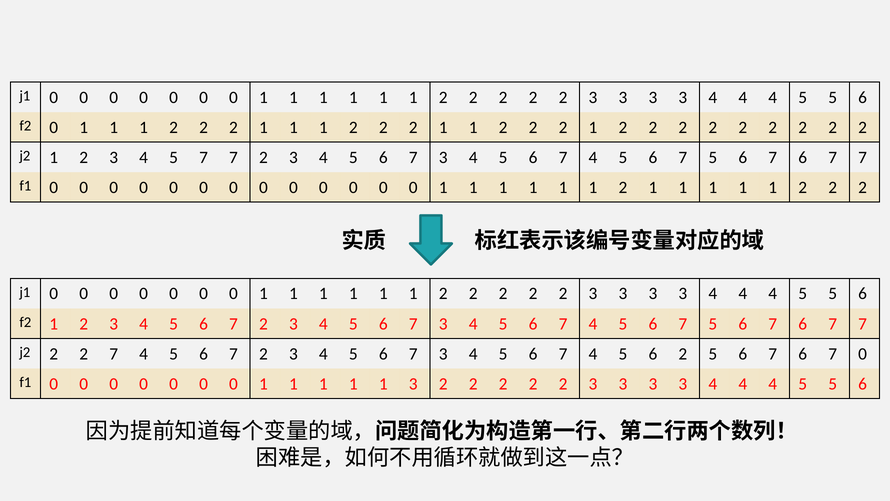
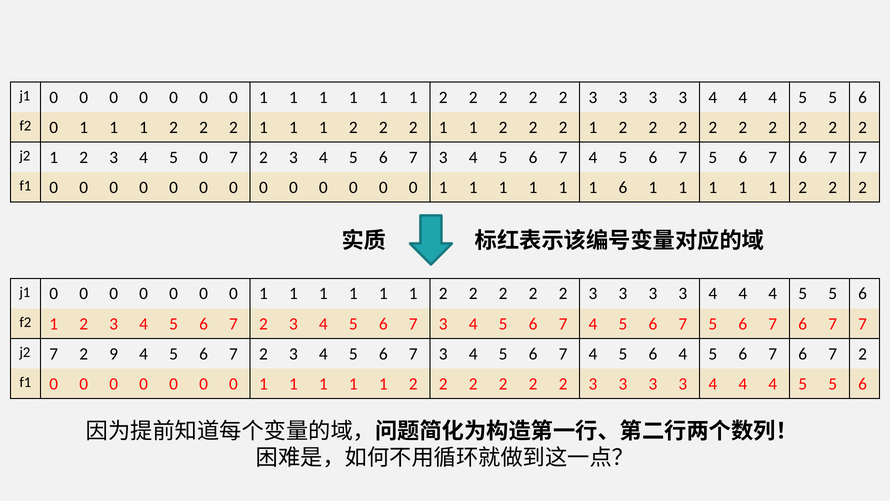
5 7: 7 -> 0
2 at (623, 187): 2 -> 6
j2 2: 2 -> 7
2 7: 7 -> 9
6 2: 2 -> 4
7 6 7 0: 0 -> 2
3 at (413, 384): 3 -> 2
